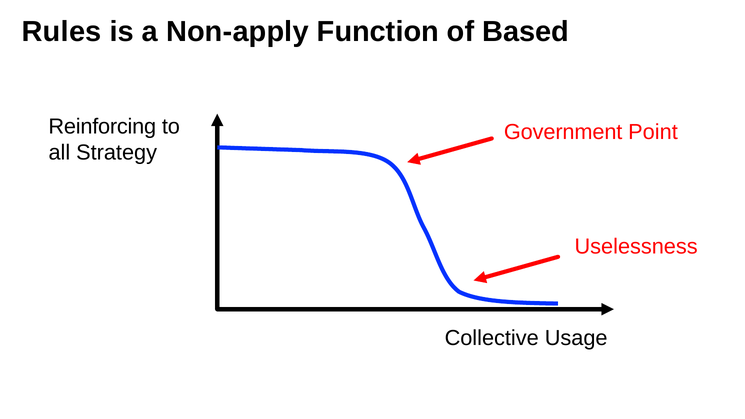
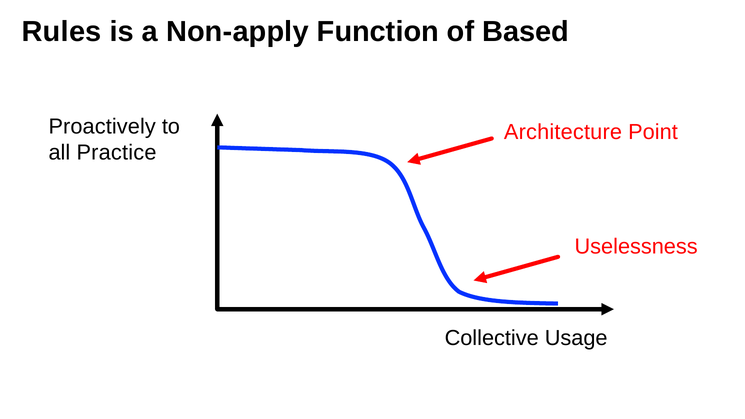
Reinforcing: Reinforcing -> Proactively
Government: Government -> Architecture
Strategy: Strategy -> Practice
